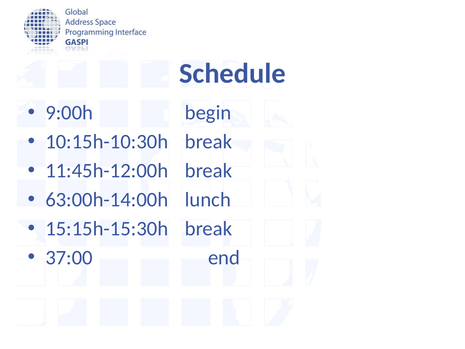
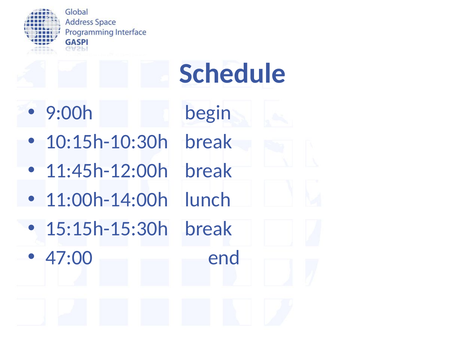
63:00h-14:00h: 63:00h-14:00h -> 11:00h-14:00h
37:00: 37:00 -> 47:00
